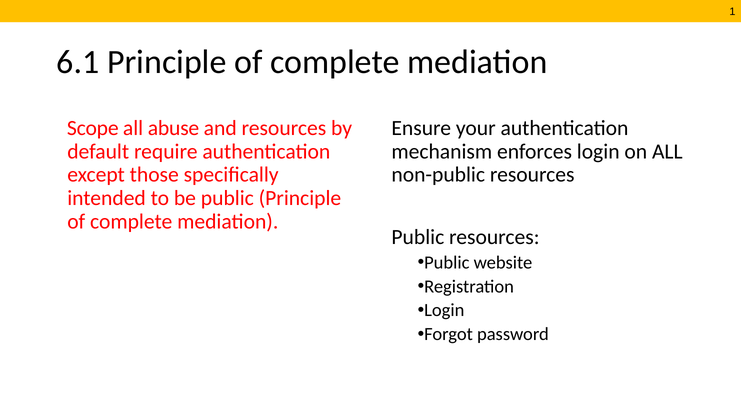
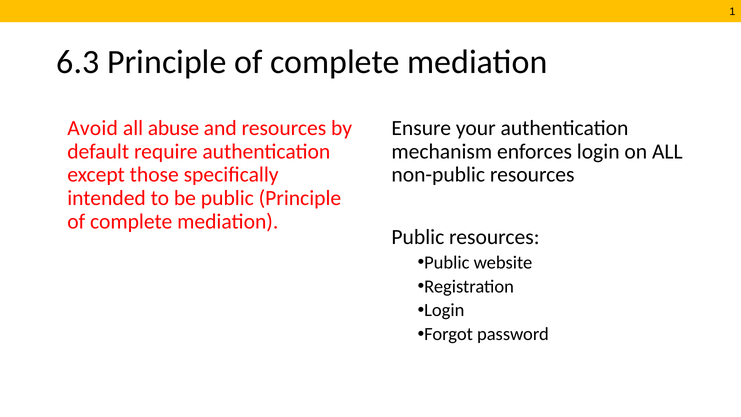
6.1: 6.1 -> 6.3
Scope: Scope -> Avoid
